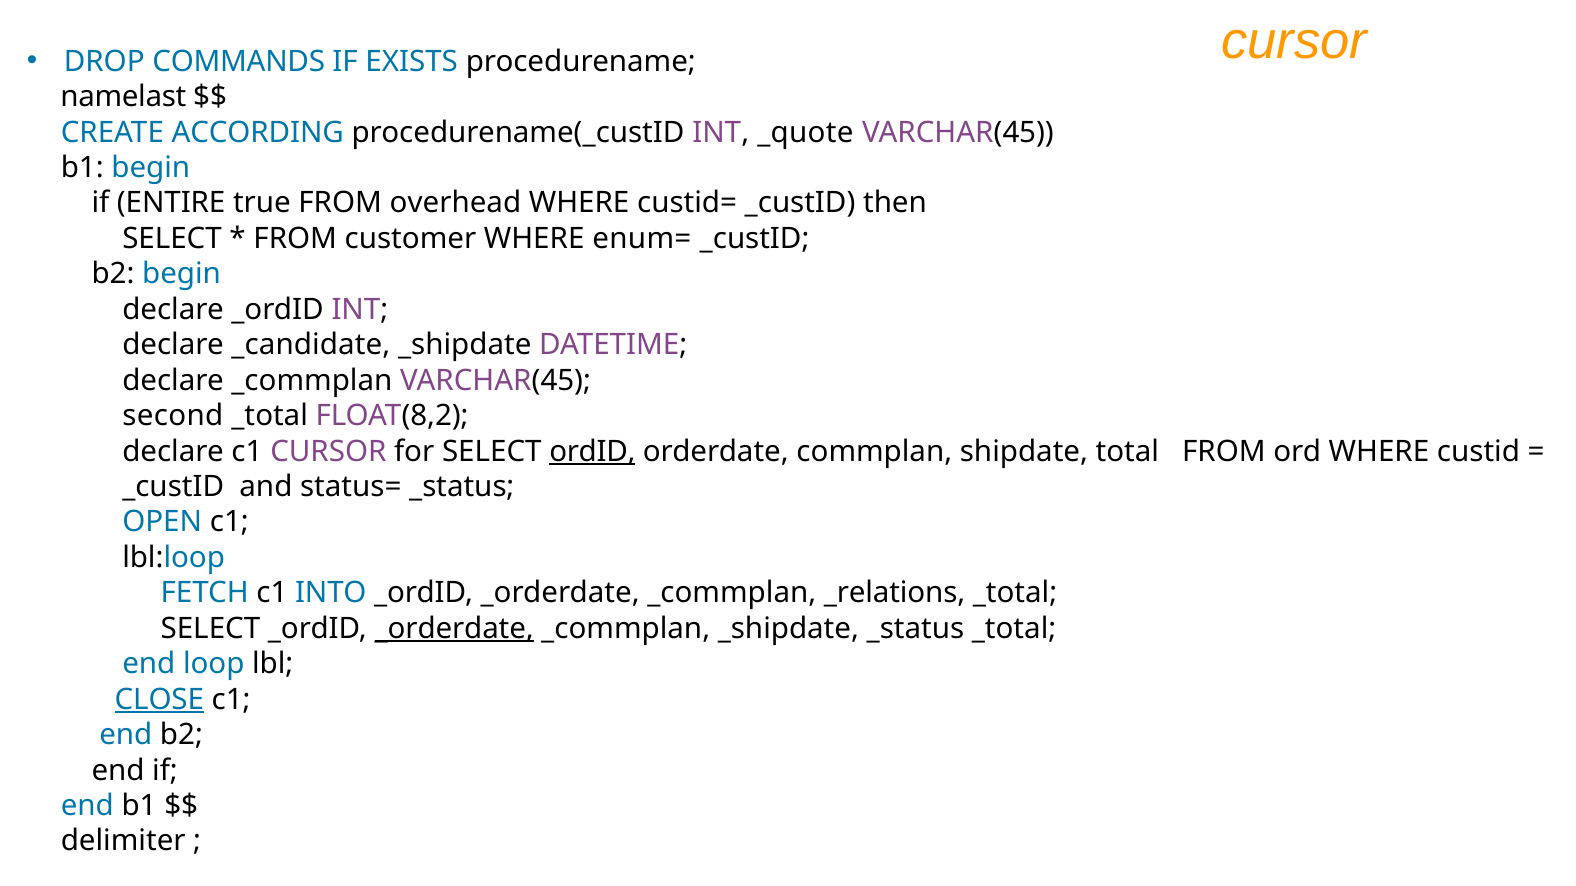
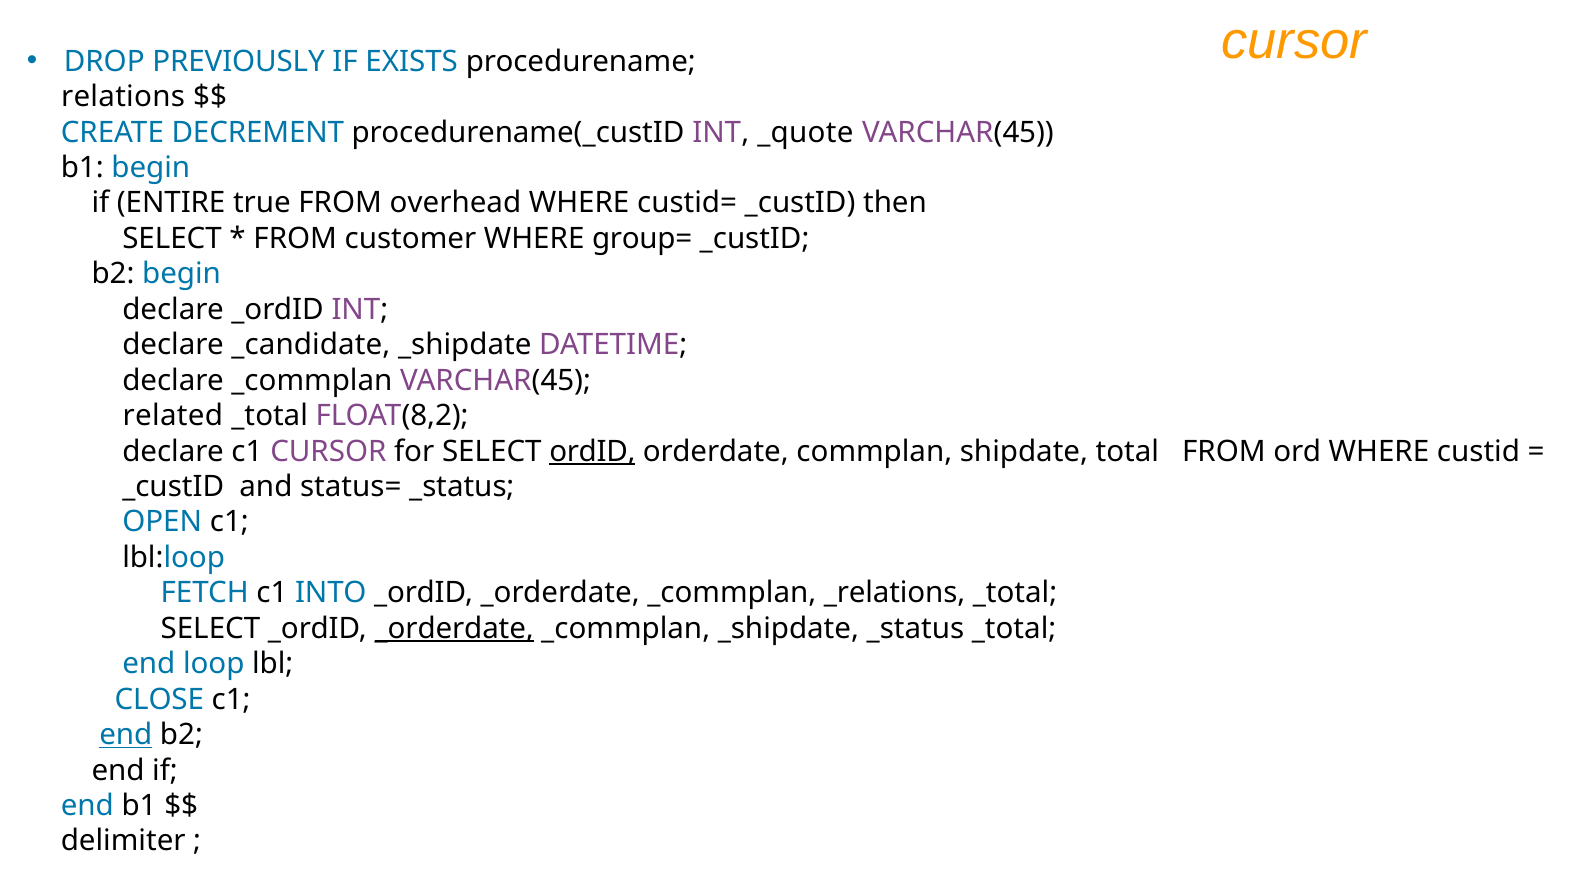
COMMANDS: COMMANDS -> PREVIOUSLY
namelast: namelast -> relations
ACCORDING: ACCORDING -> DECREMENT
enum=: enum= -> group=
second: second -> related
CLOSE underline: present -> none
end at (126, 735) underline: none -> present
